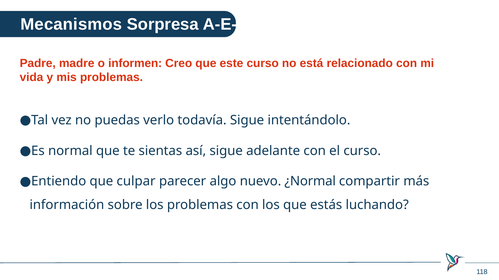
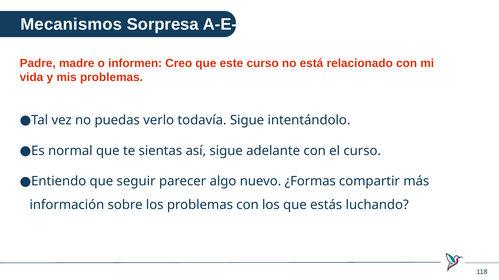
culpar: culpar -> seguir
¿Normal: ¿Normal -> ¿Formas
